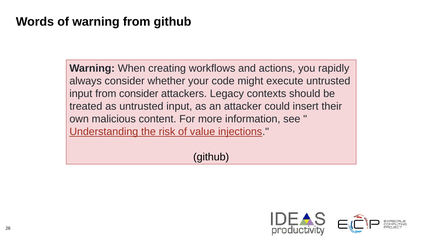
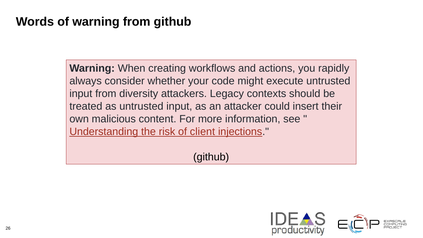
from consider: consider -> diversity
value: value -> client
